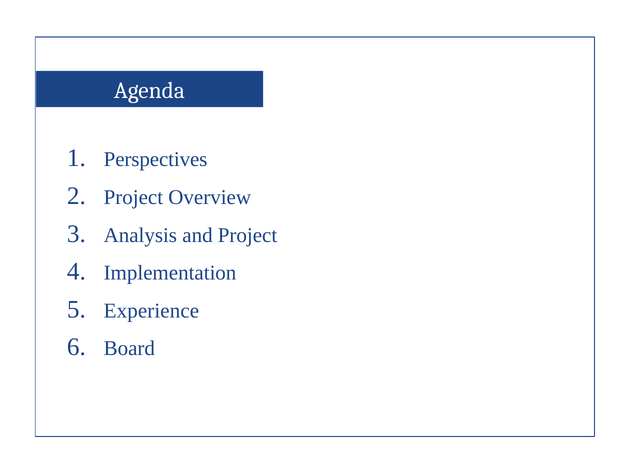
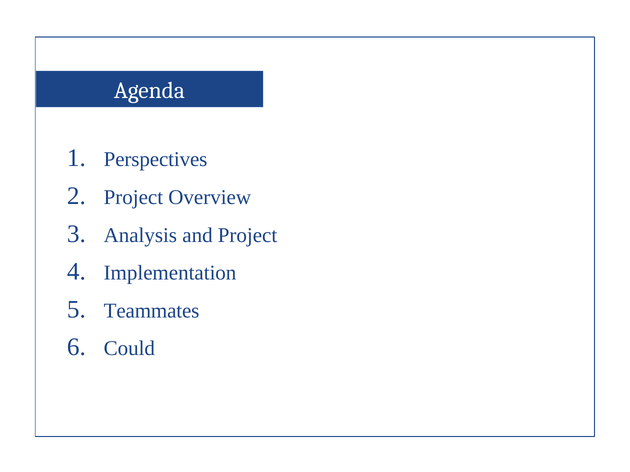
Experience: Experience -> Teammates
Board: Board -> Could
